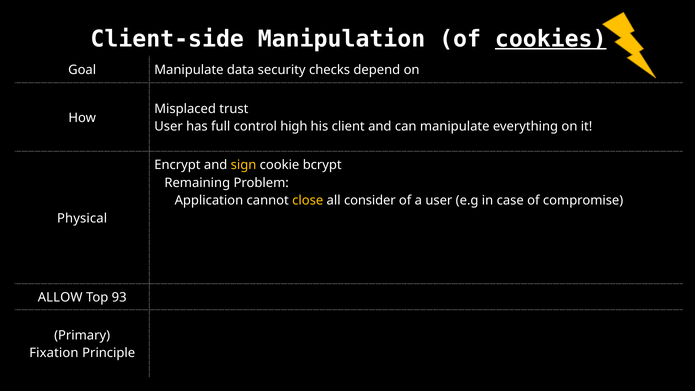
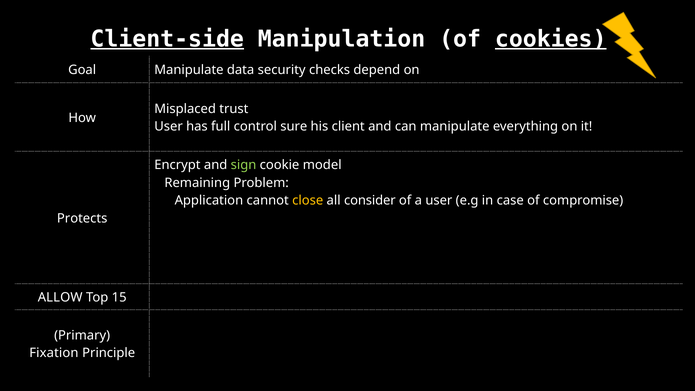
Client-side underline: none -> present
high: high -> sure
sign colour: yellow -> light green
bcrypt: bcrypt -> model
Physical: Physical -> Protects
93: 93 -> 15
